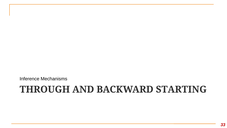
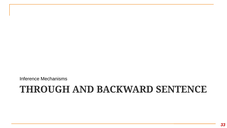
STARTING: STARTING -> SENTENCE
